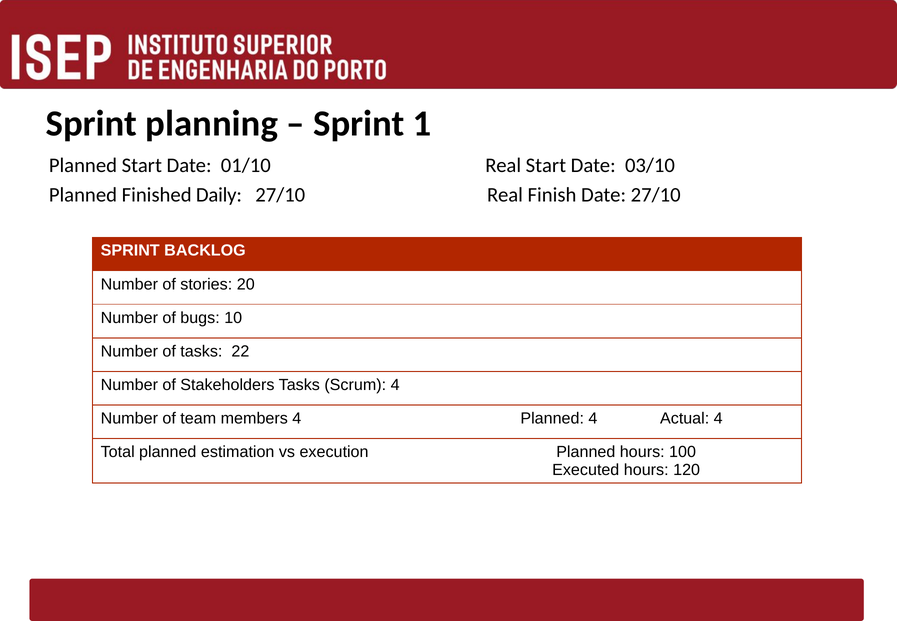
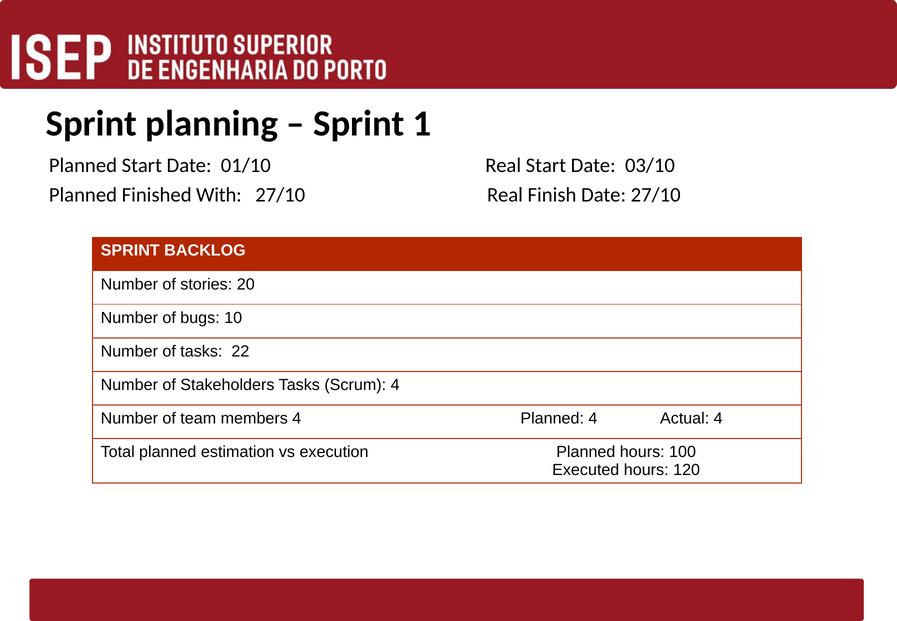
Daily: Daily -> With
